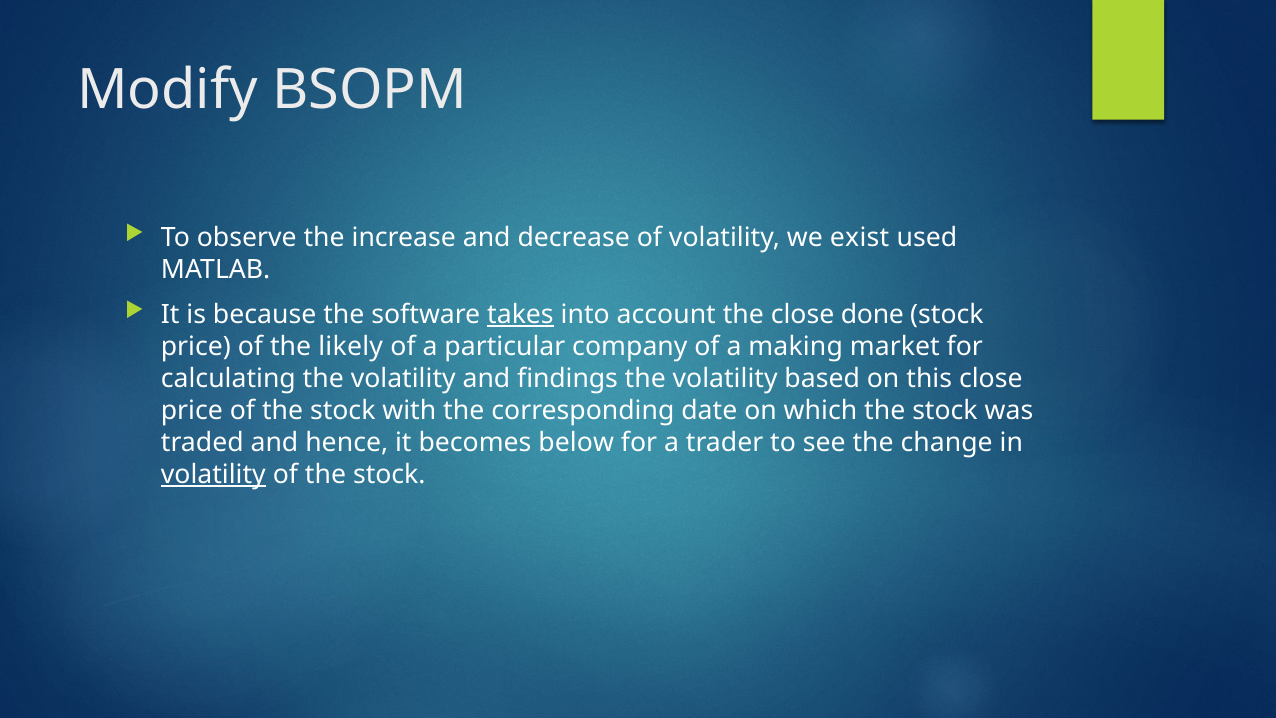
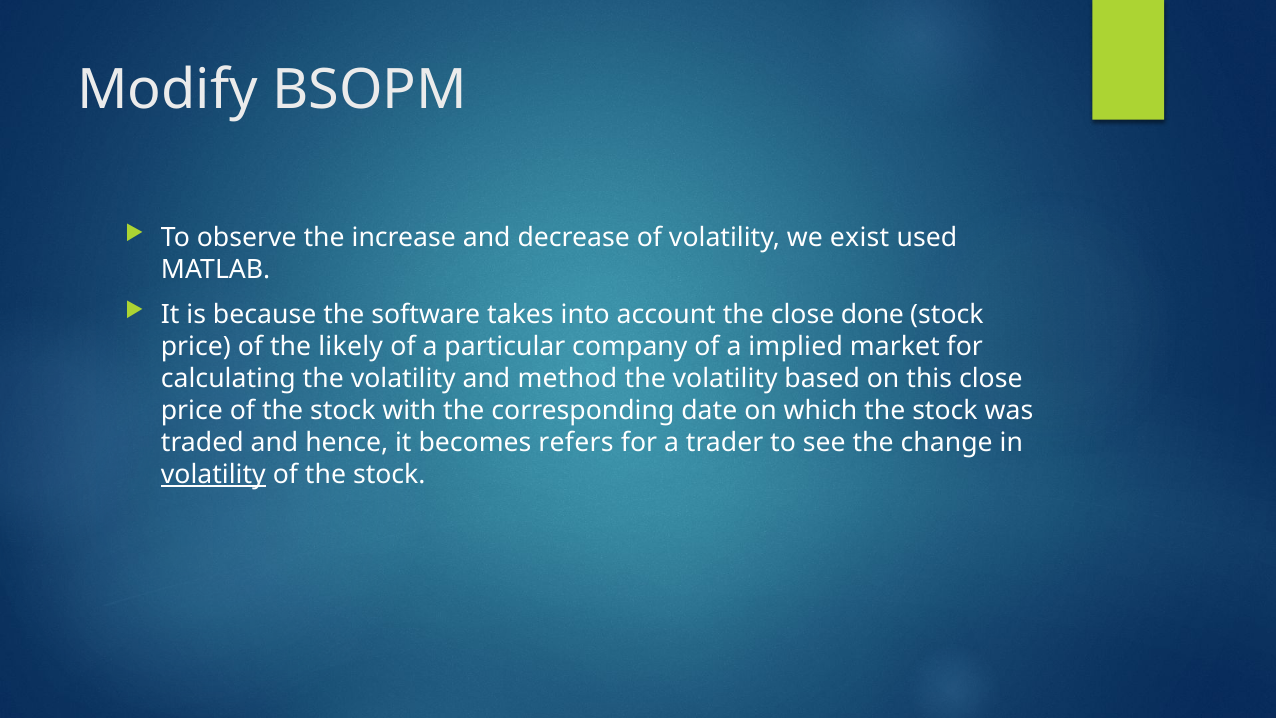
takes underline: present -> none
making: making -> implied
findings: findings -> method
below: below -> refers
